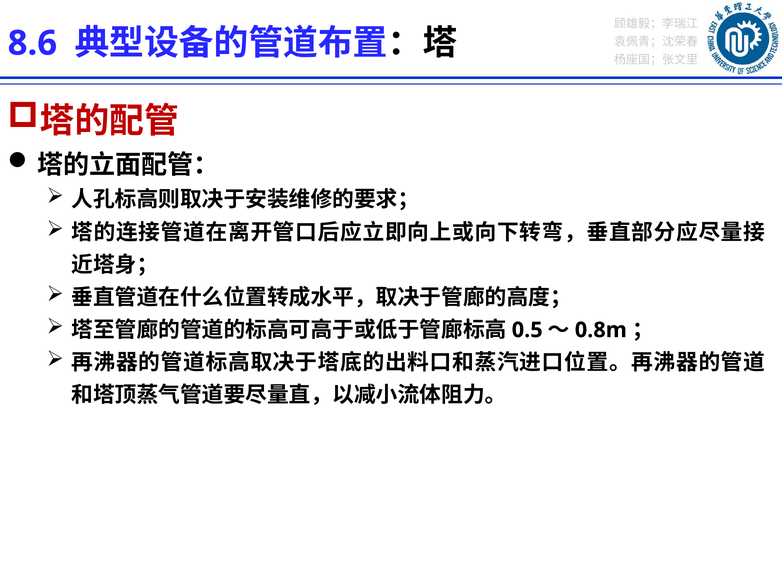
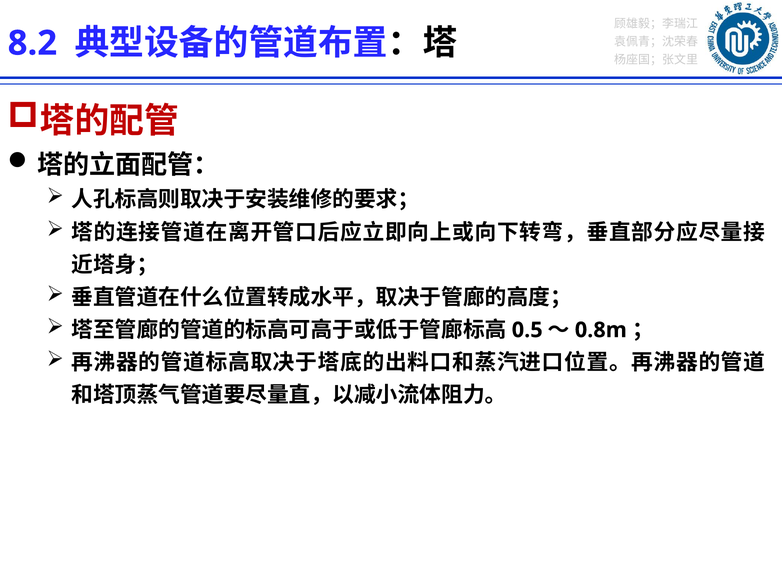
8.6: 8.6 -> 8.2
